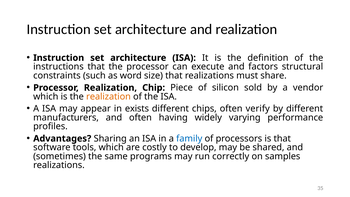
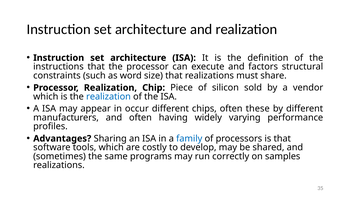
realization at (108, 97) colour: orange -> blue
exists: exists -> occur
verify: verify -> these
